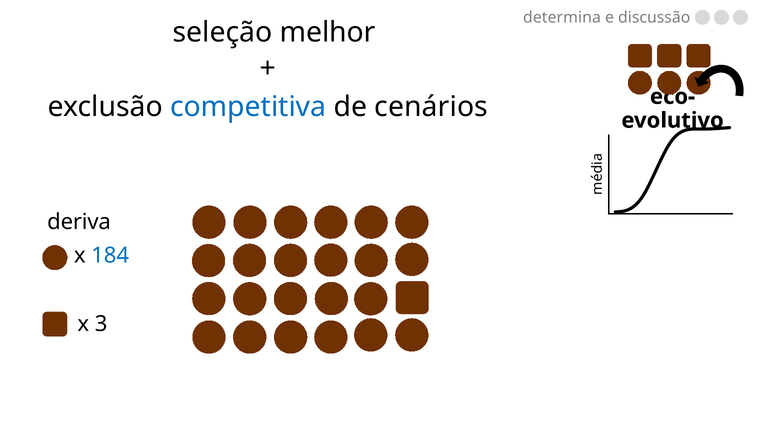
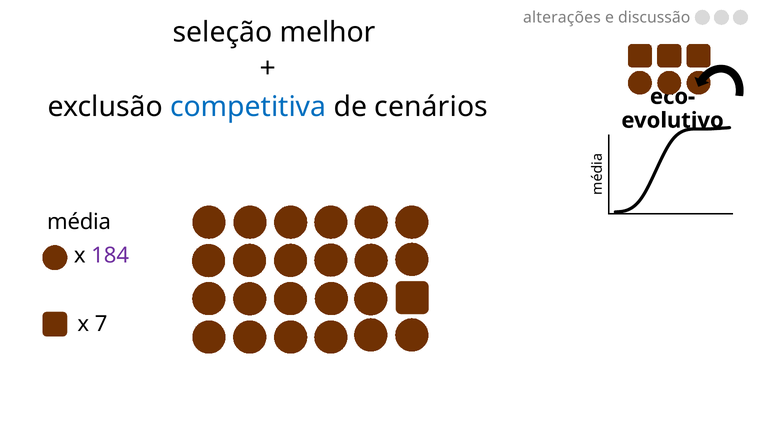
determina: determina -> alterações
deriva: deriva -> média
184 colour: blue -> purple
3: 3 -> 7
